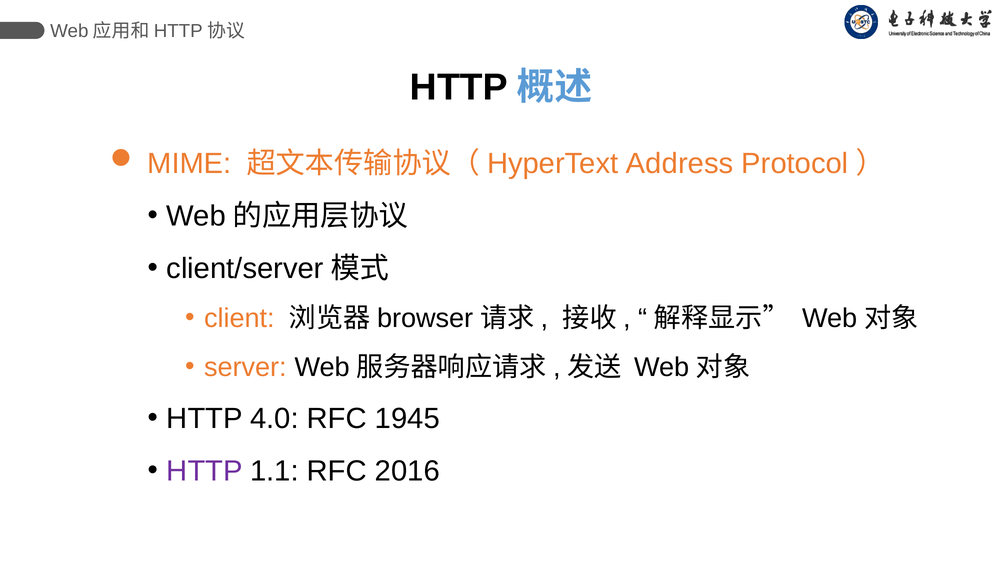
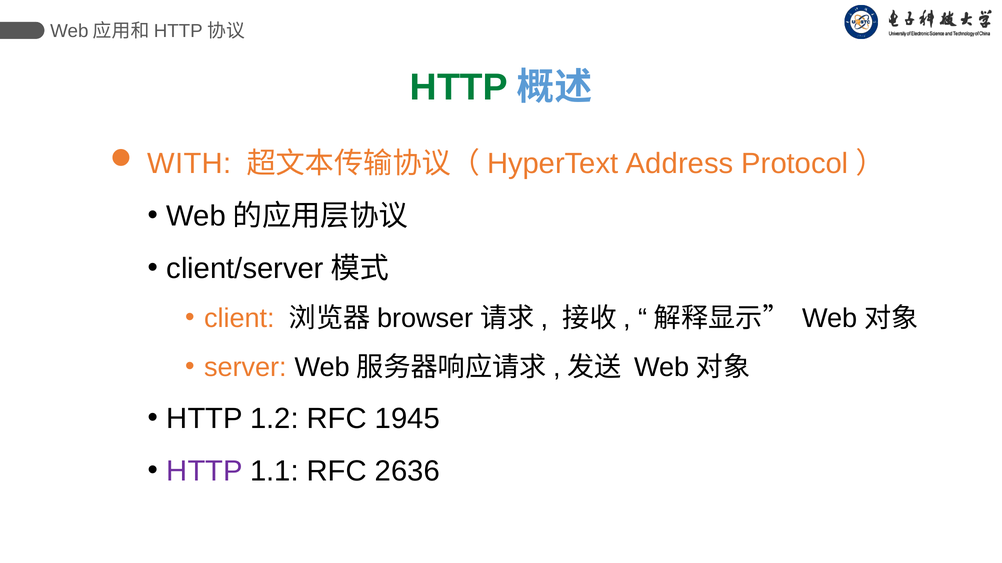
HTTP at (459, 87) colour: black -> green
MIME: MIME -> WITH
4.0: 4.0 -> 1.2
2016: 2016 -> 2636
